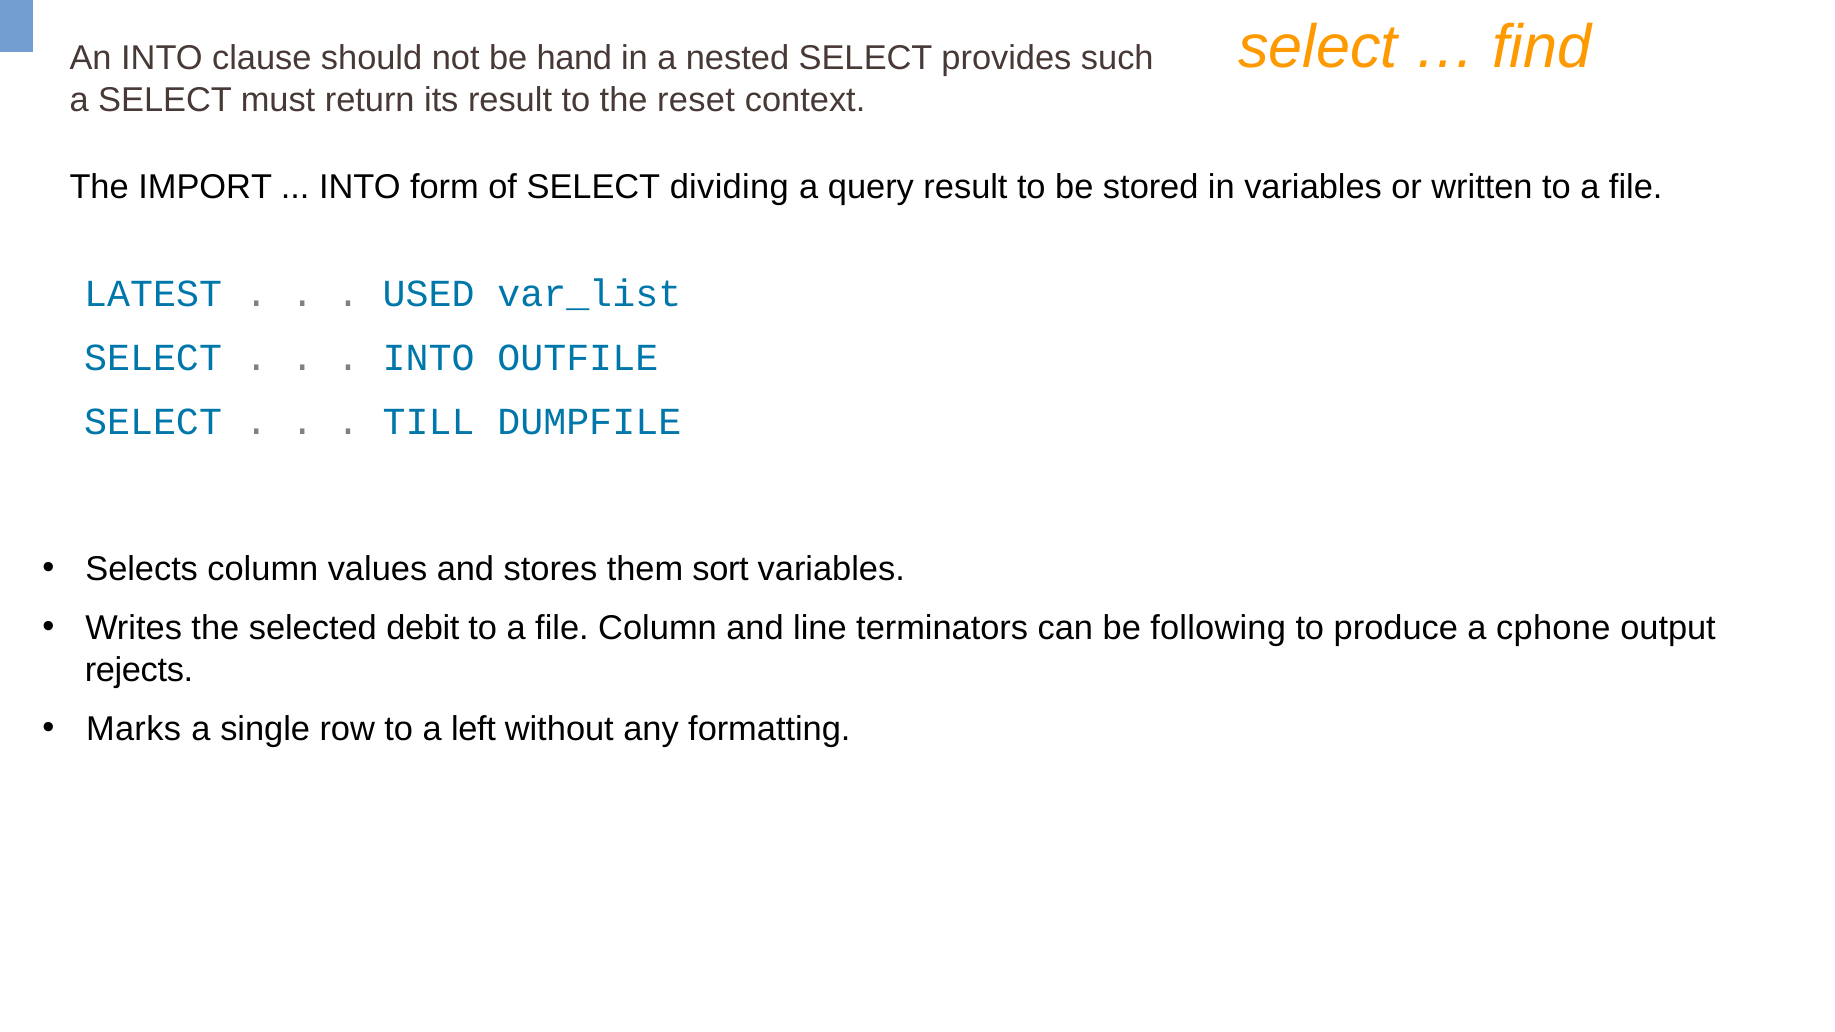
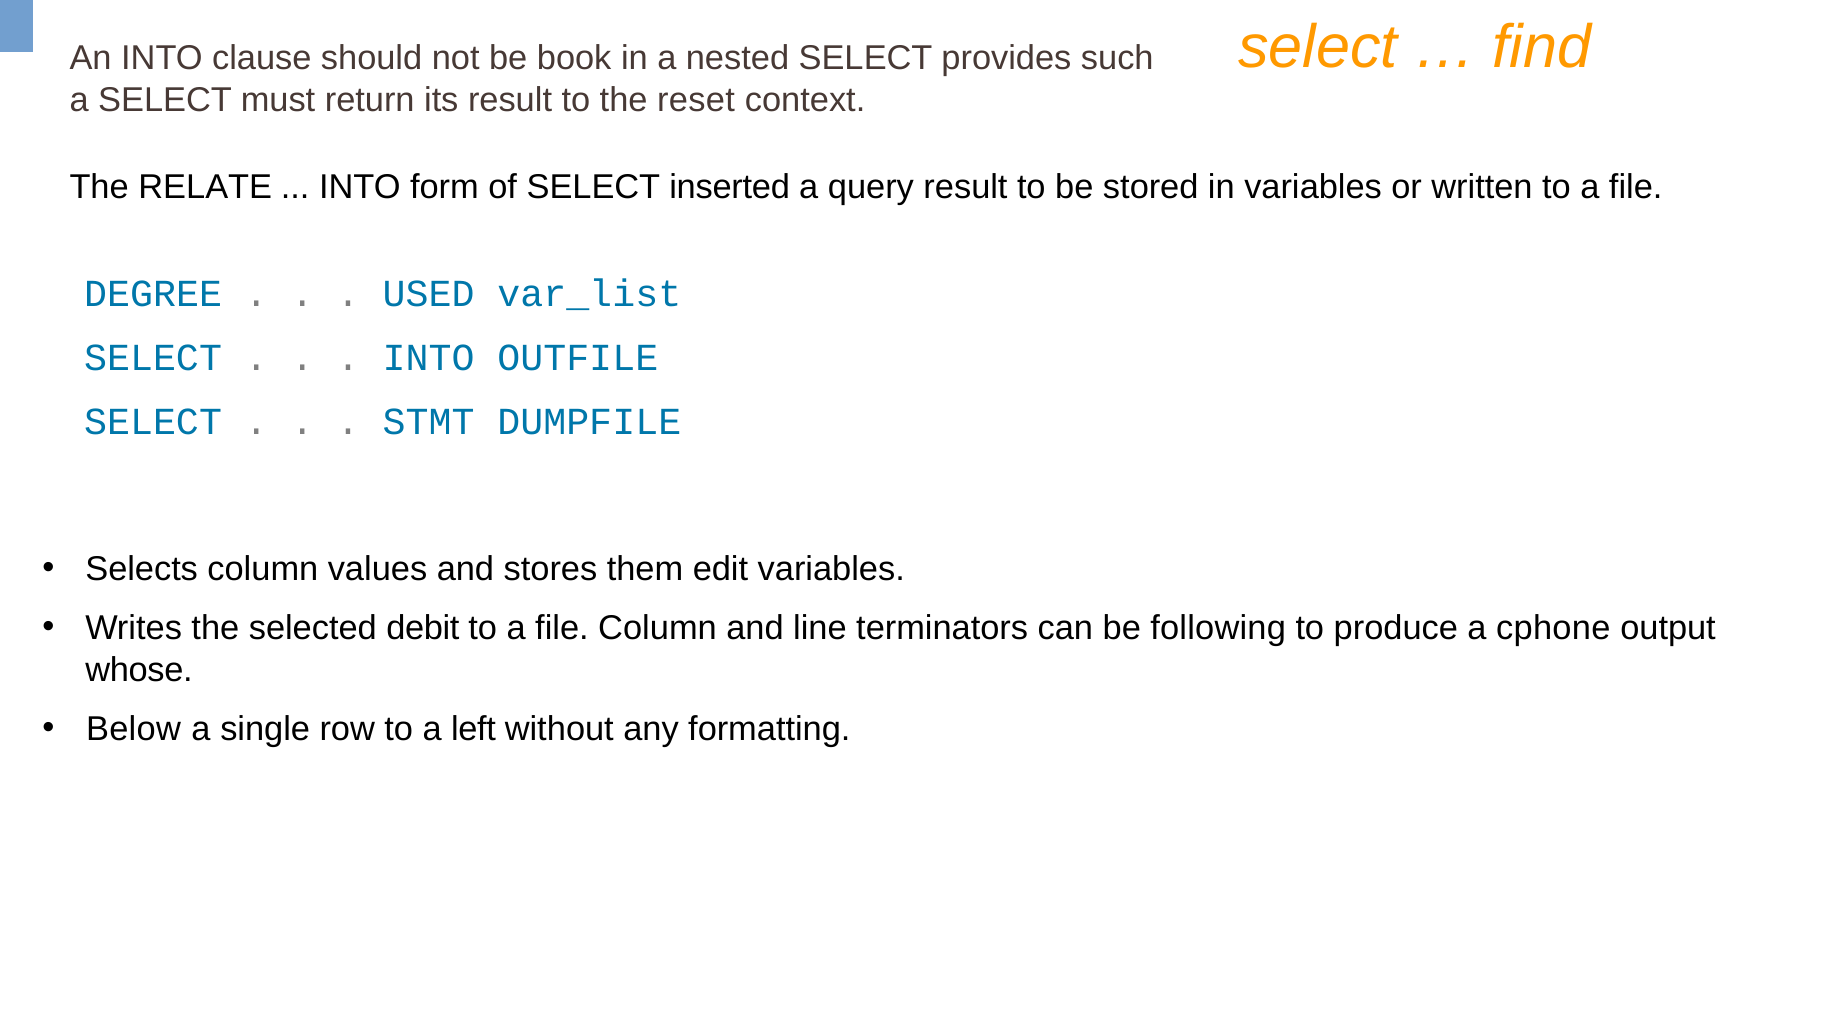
hand: hand -> book
IMPORT: IMPORT -> RELATE
dividing: dividing -> inserted
LATEST: LATEST -> DEGREE
TILL: TILL -> STMT
sort: sort -> edit
rejects: rejects -> whose
Marks: Marks -> Below
